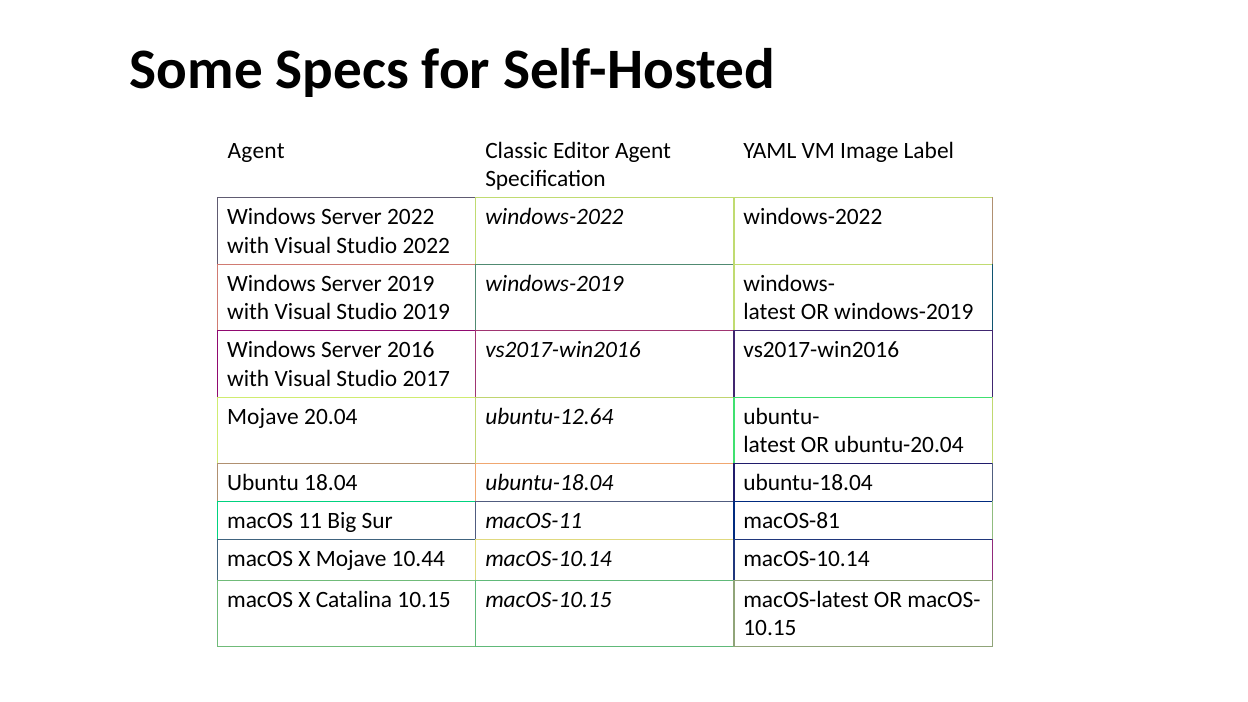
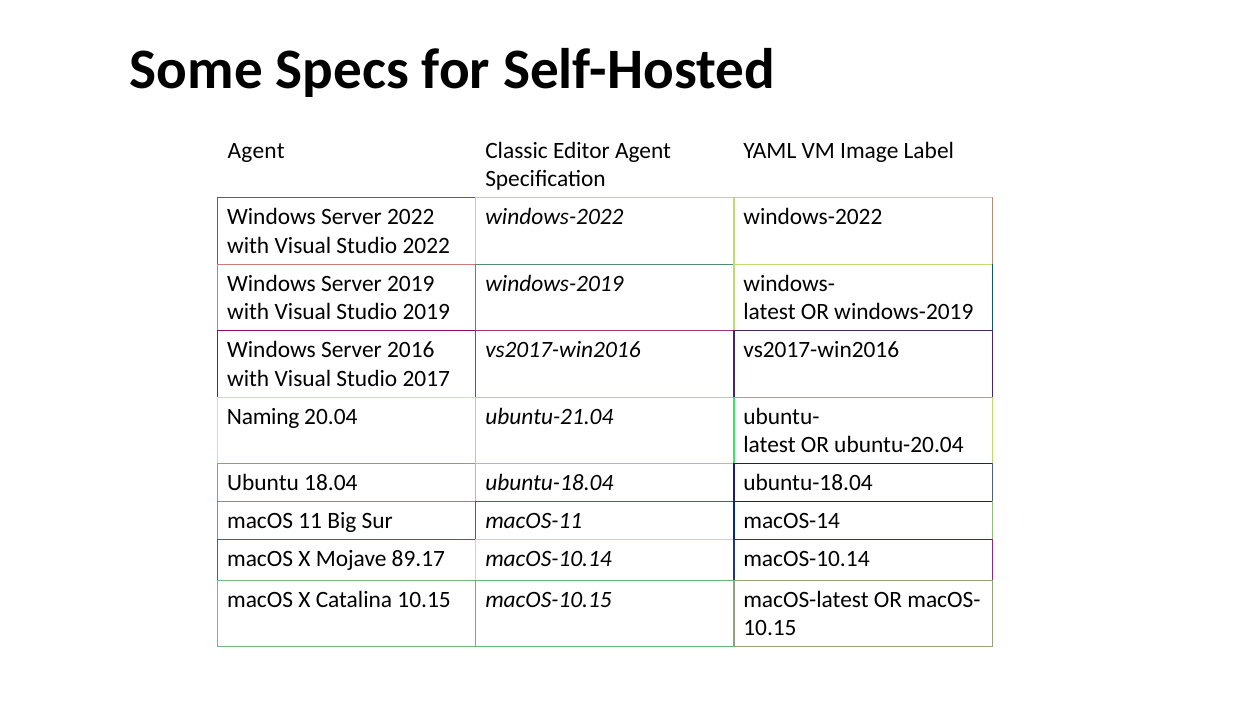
Mojave at (263, 417): Mojave -> Naming
ubuntu-12.64: ubuntu-12.64 -> ubuntu-21.04
macOS-81: macOS-81 -> macOS-14
10.44: 10.44 -> 89.17
